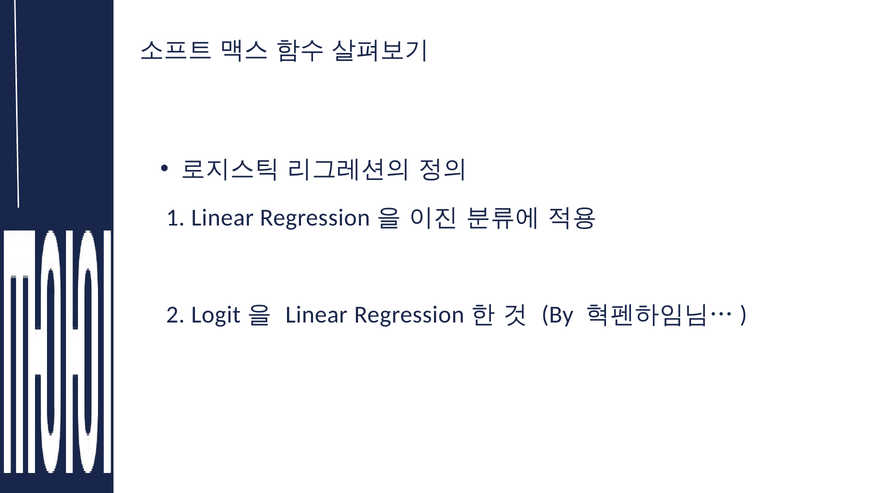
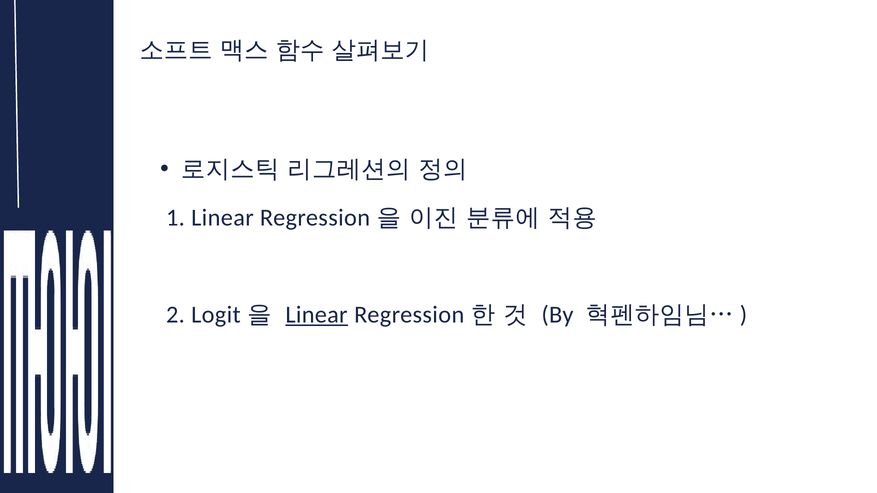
Linear at (317, 315) underline: none -> present
